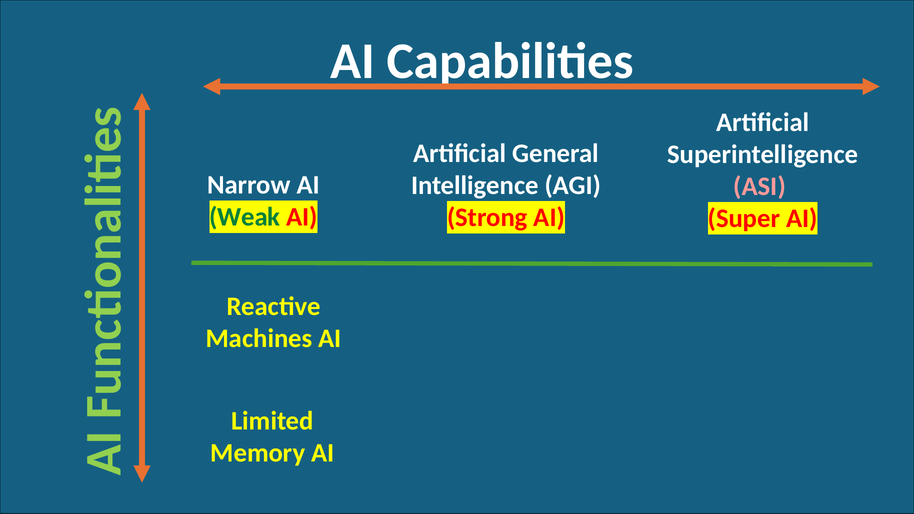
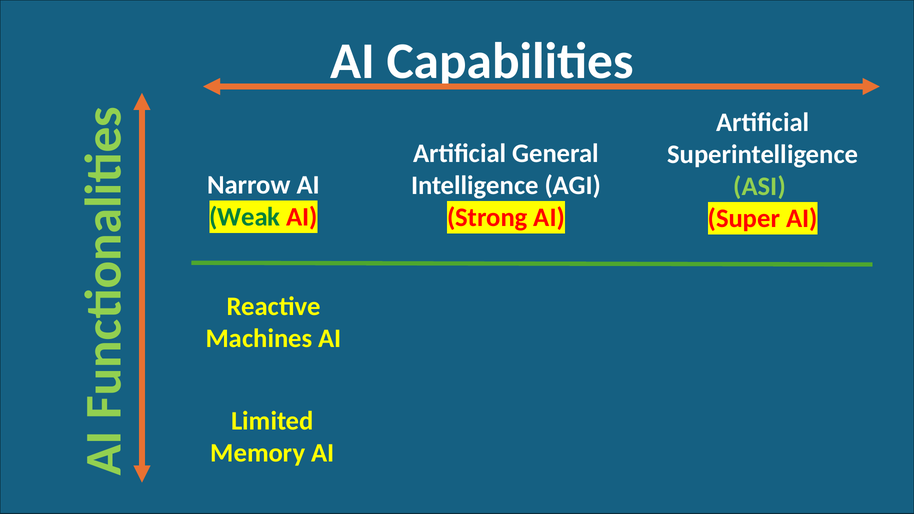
ASI colour: pink -> light green
